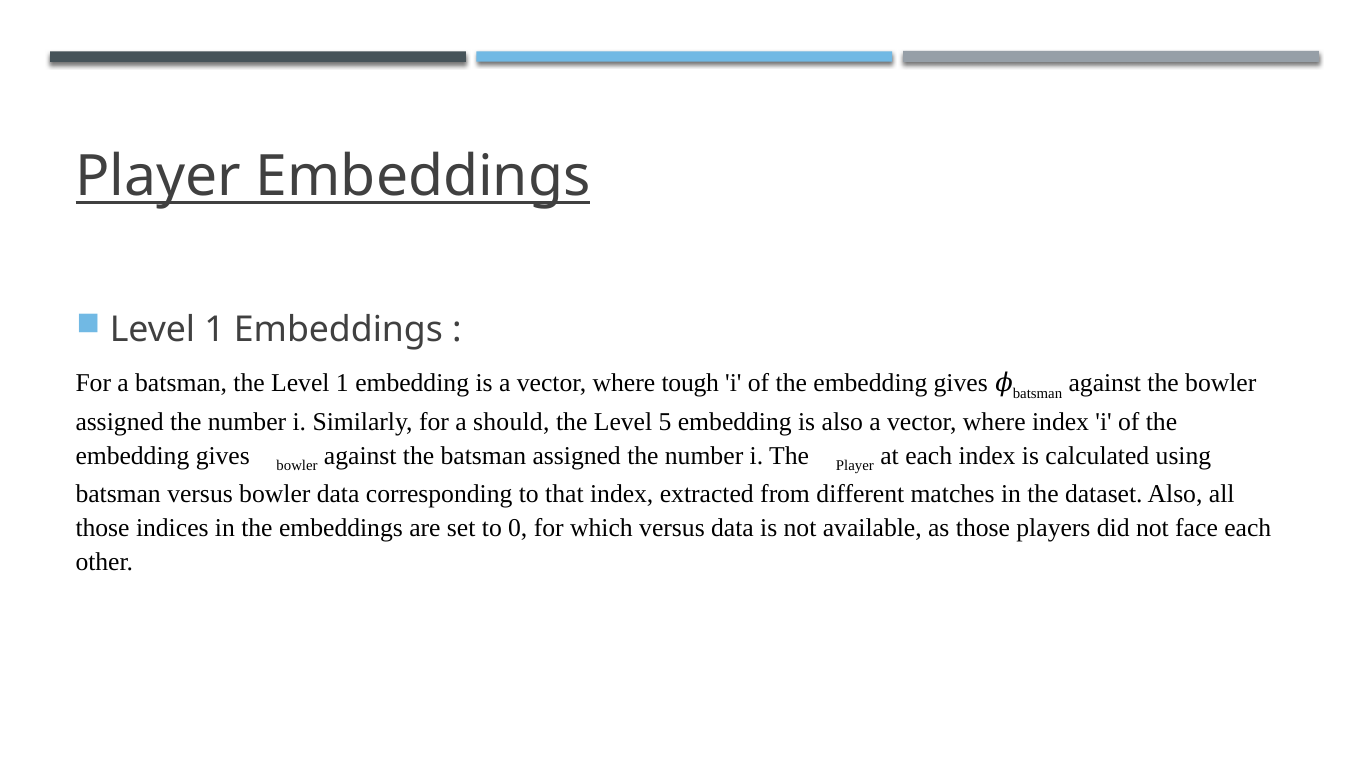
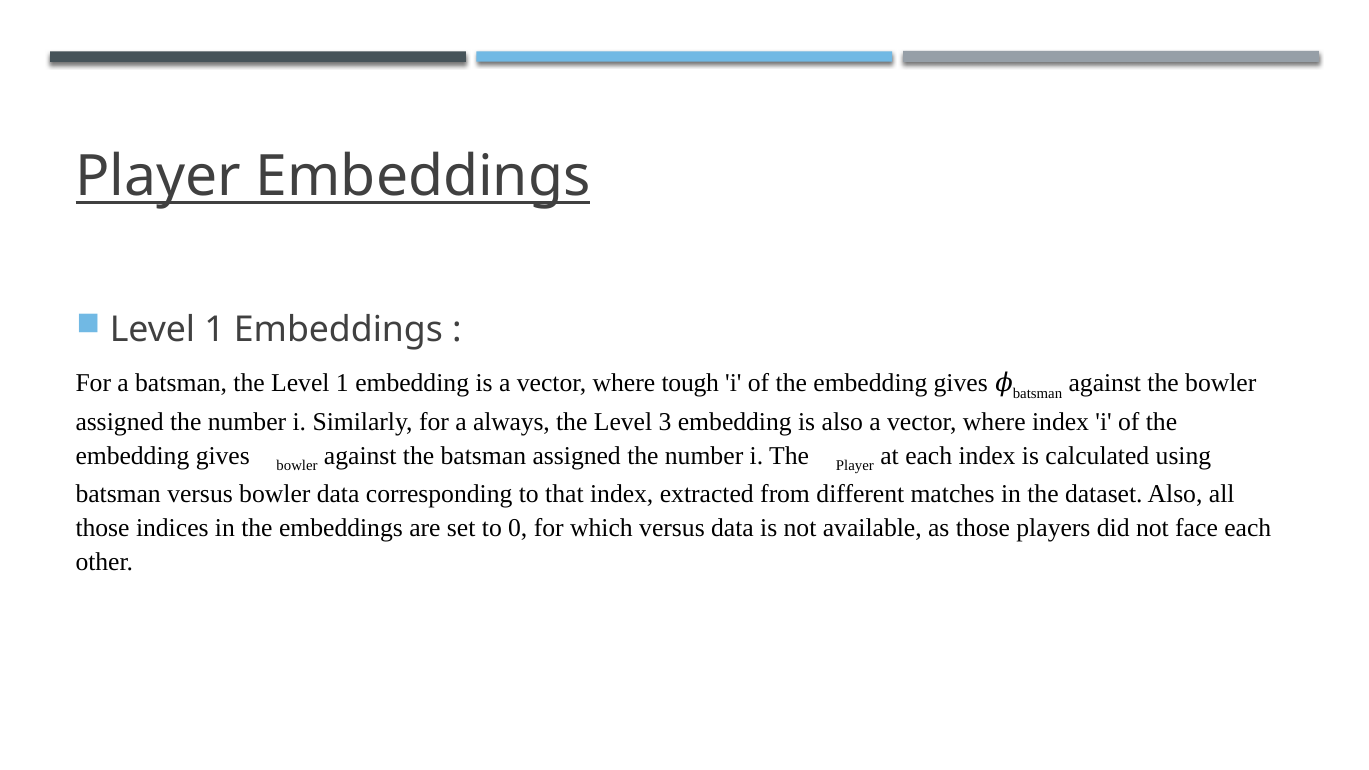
should: should -> always
5: 5 -> 3
